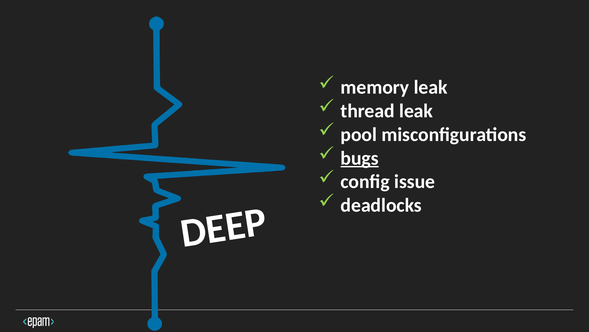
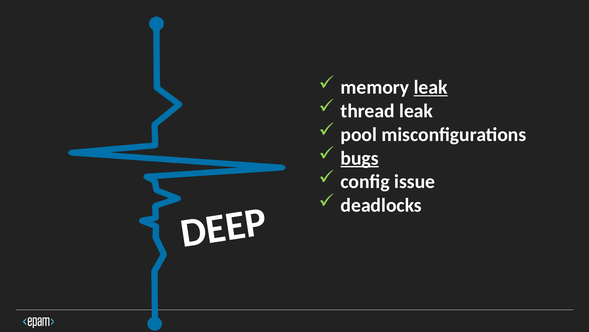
leak at (431, 87) underline: none -> present
